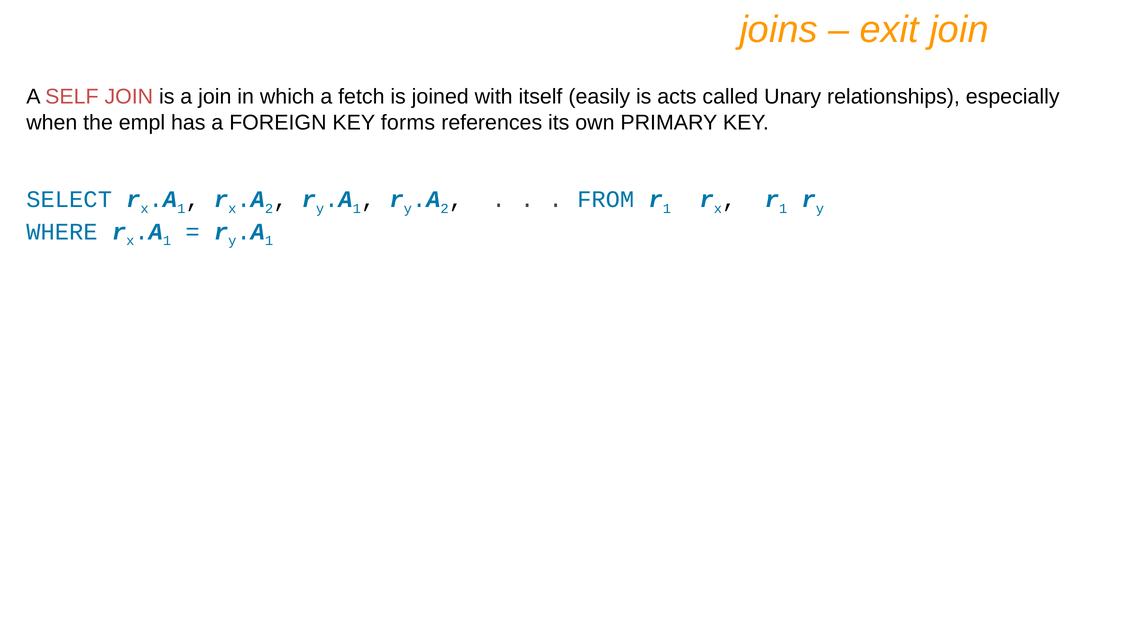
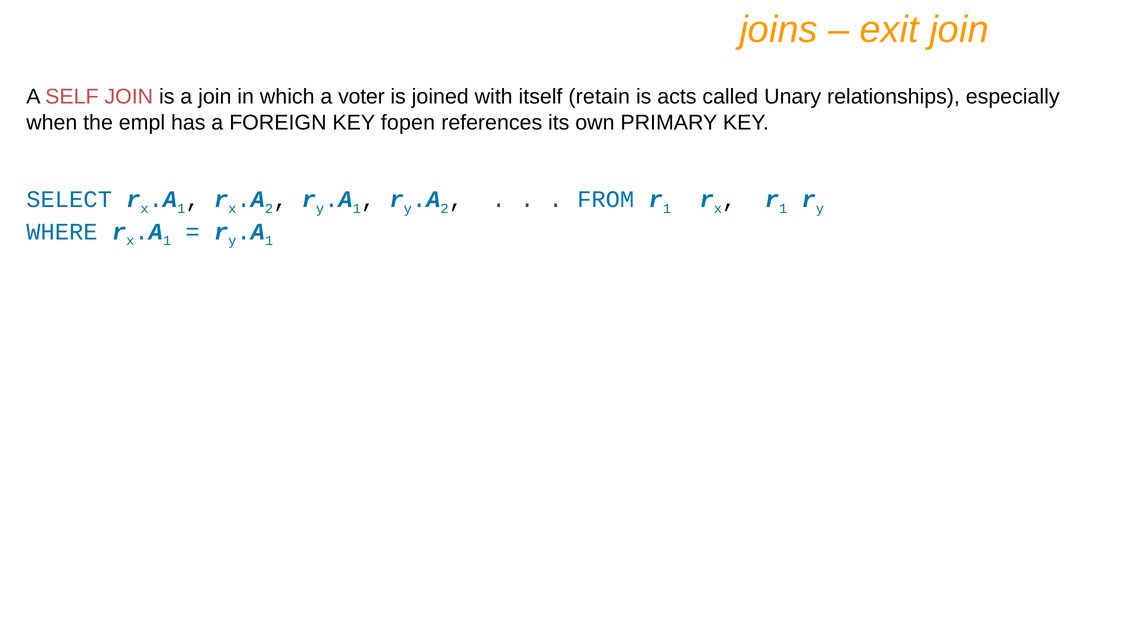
fetch: fetch -> voter
easily: easily -> retain
forms: forms -> fopen
